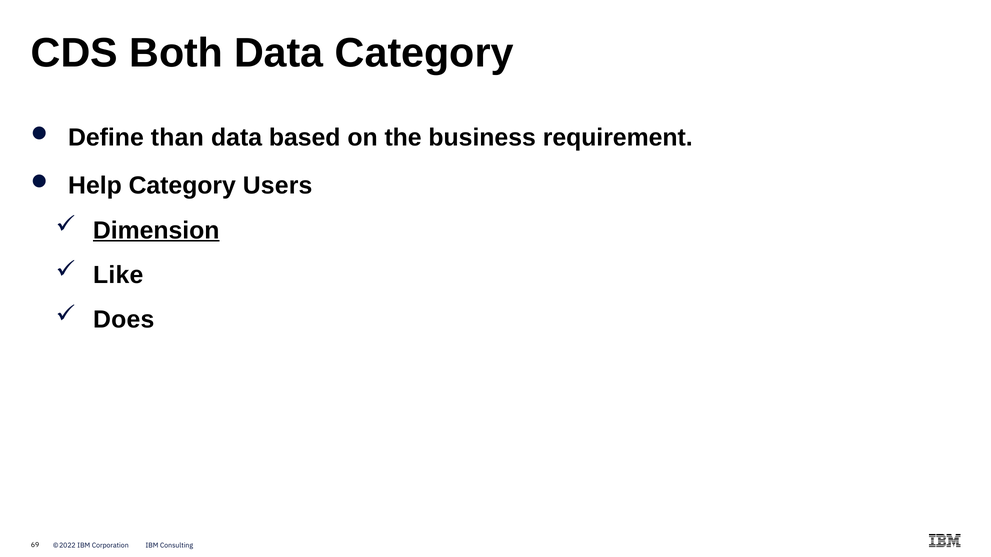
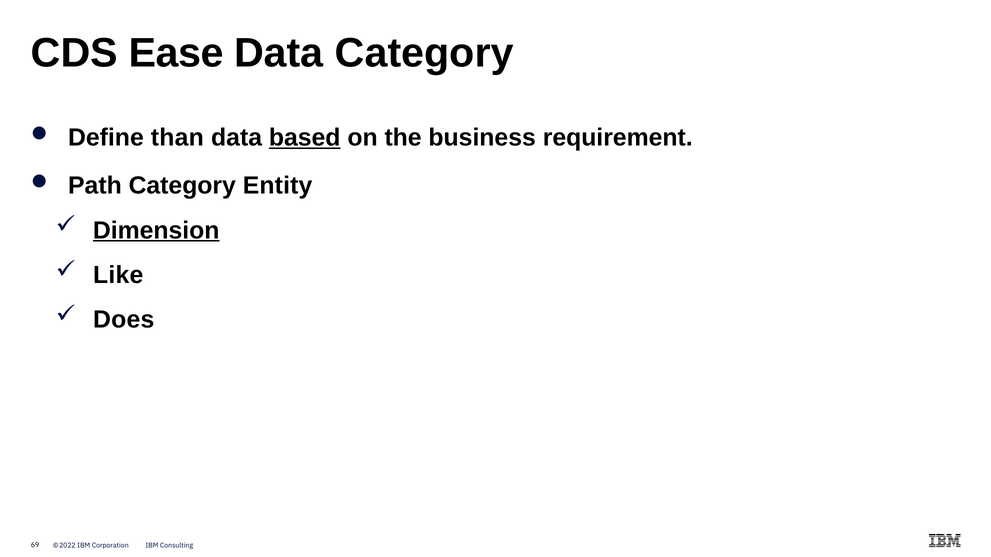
Both: Both -> Ease
based underline: none -> present
Help: Help -> Path
Users: Users -> Entity
